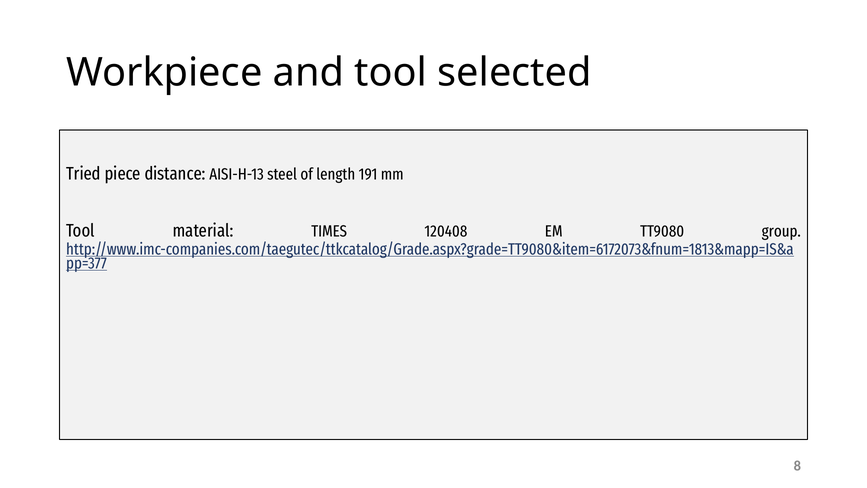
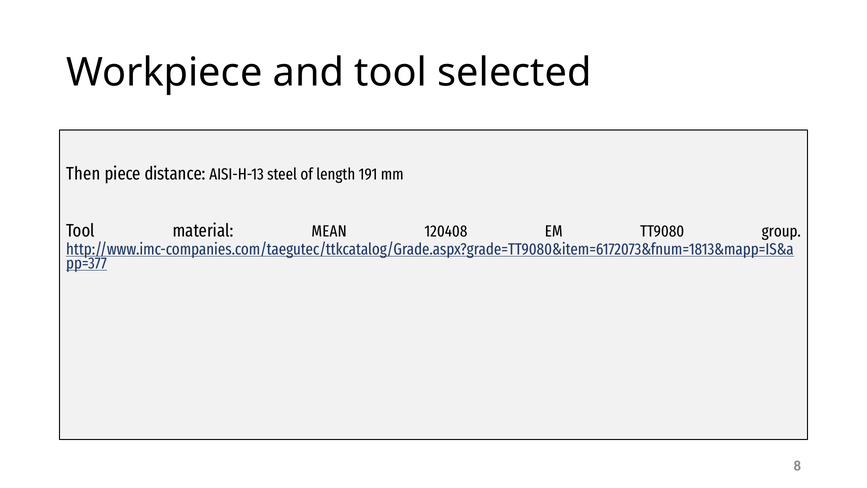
Tried: Tried -> Then
TIMES: TIMES -> MEAN
